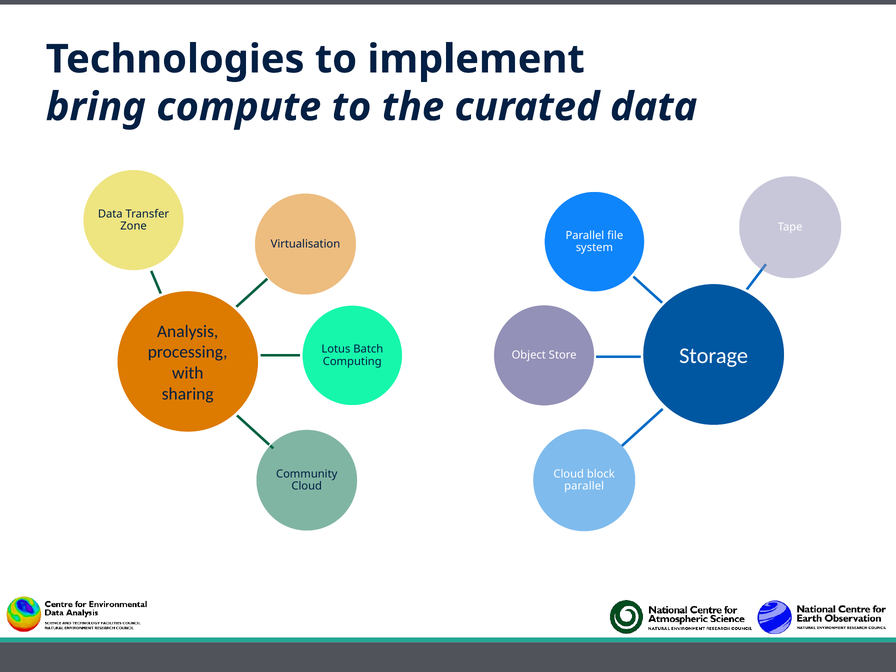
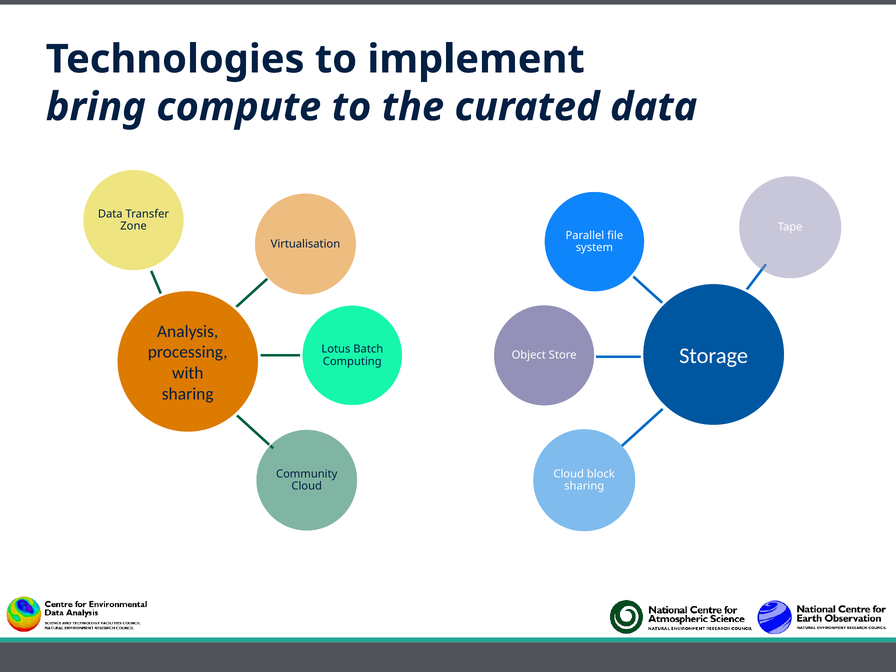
parallel at (584, 486): parallel -> sharing
